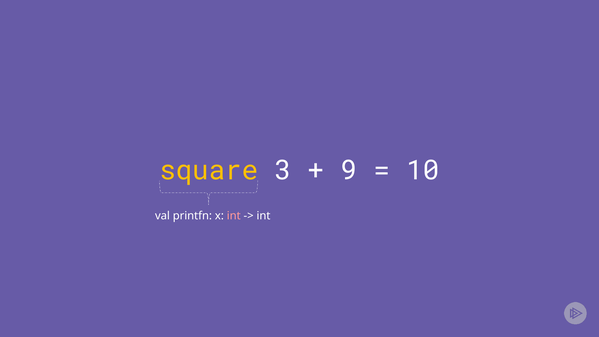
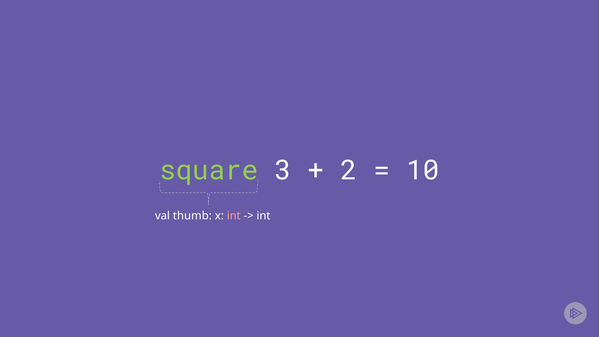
square colour: yellow -> light green
9: 9 -> 2
printfn: printfn -> thumb
